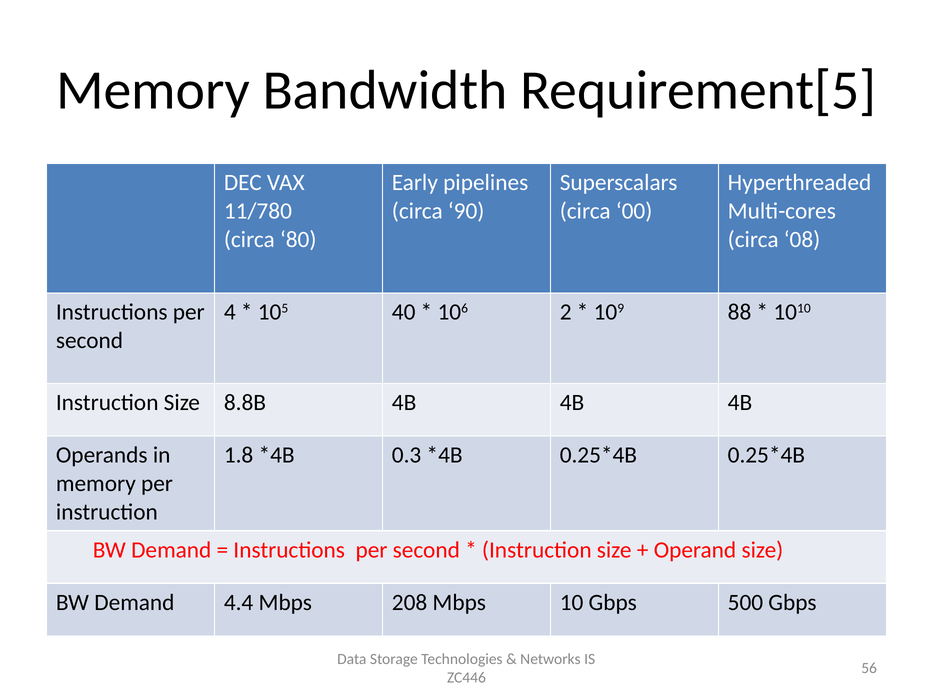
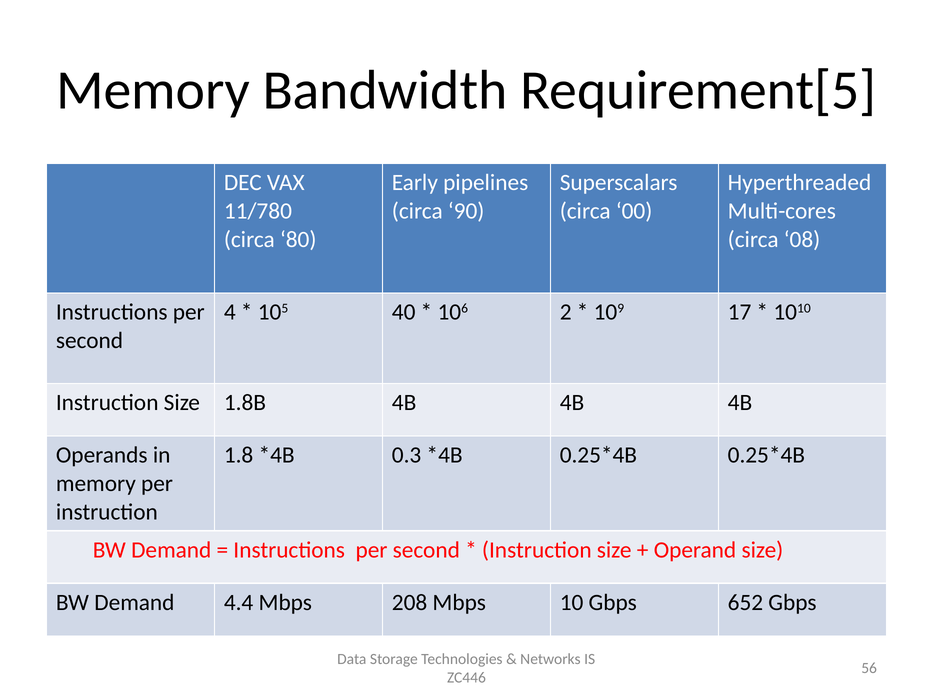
88: 88 -> 17
8.8B: 8.8B -> 1.8B
500: 500 -> 652
